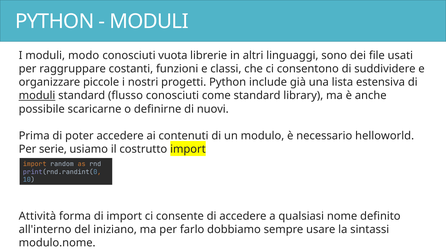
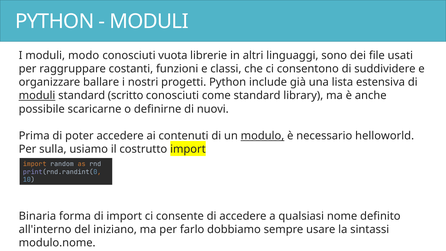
piccole: piccole -> ballare
flusso: flusso -> scritto
modulo underline: none -> present
serie: serie -> sulla
Attività: Attività -> Binaria
